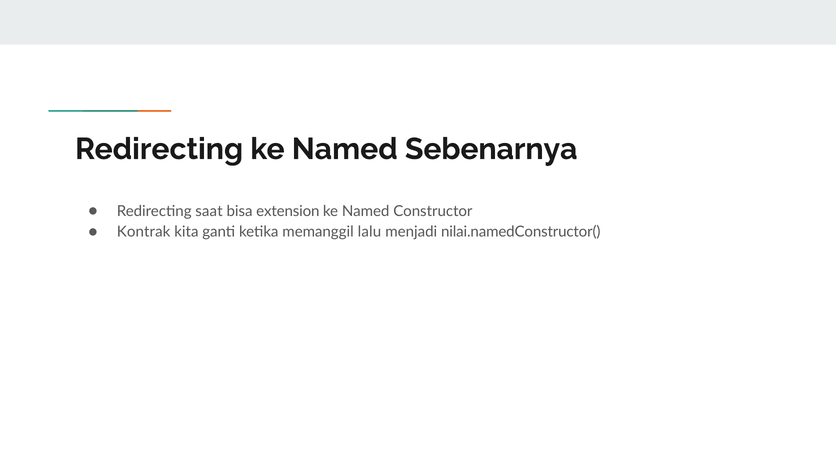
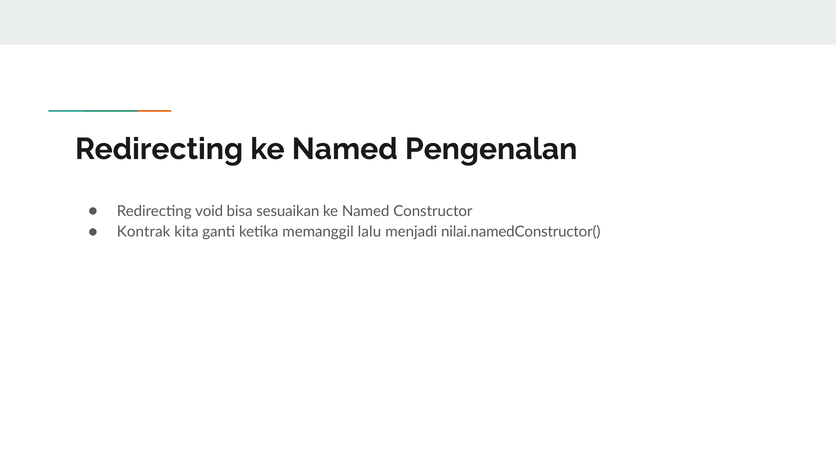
Sebenarnya: Sebenarnya -> Pengenalan
saat: saat -> void
extension: extension -> sesuaikan
